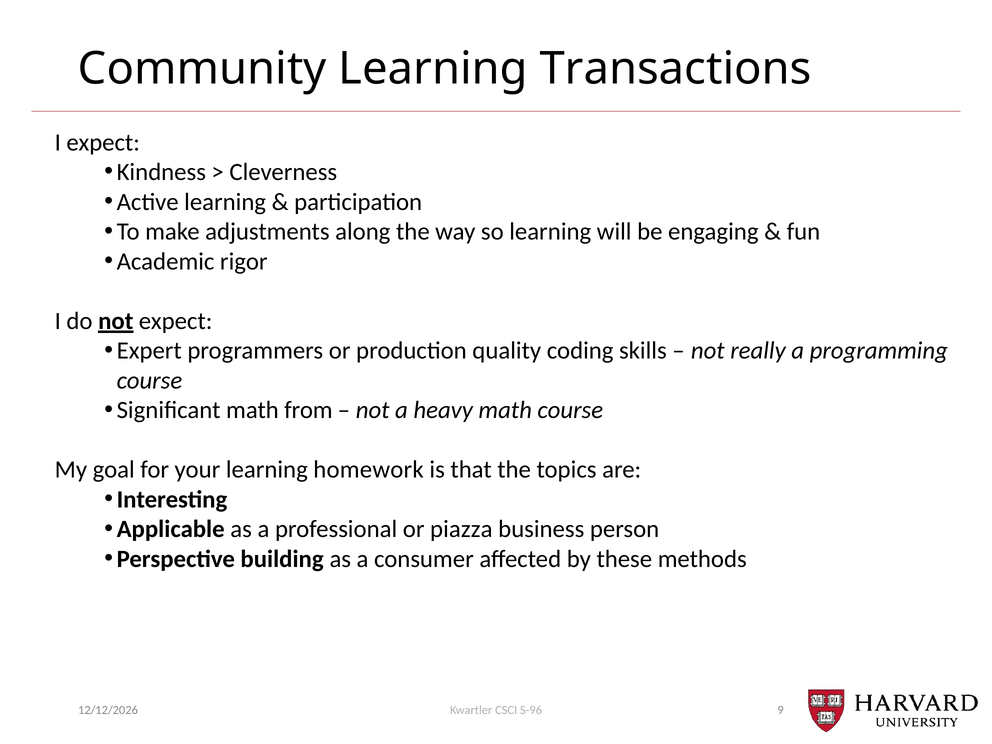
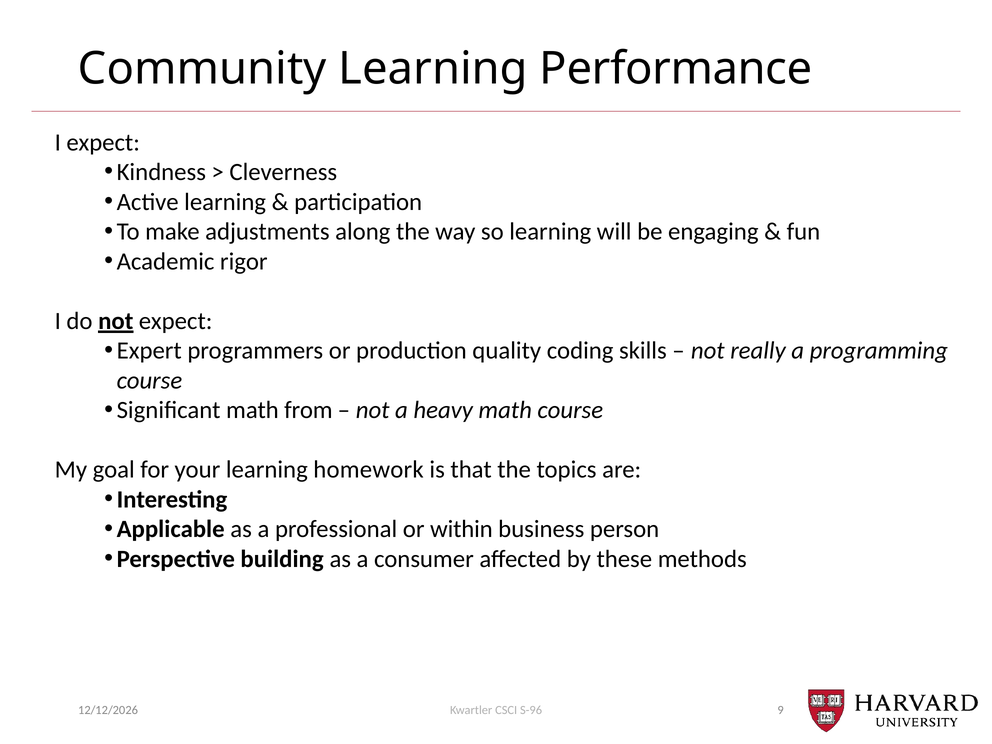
Transactions: Transactions -> Performance
piazza: piazza -> within
